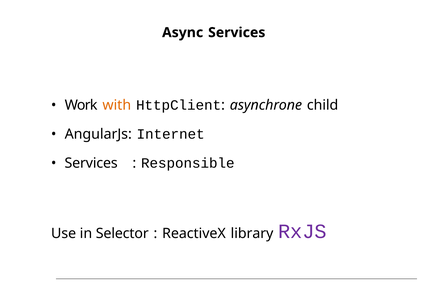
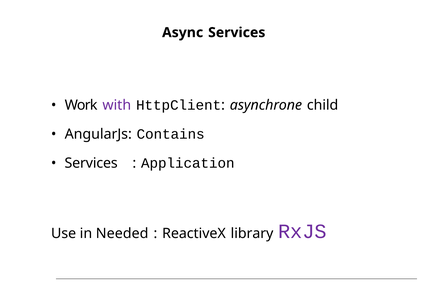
with colour: orange -> purple
Internet: Internet -> Contains
Responsible: Responsible -> Application
Selector: Selector -> Needed
